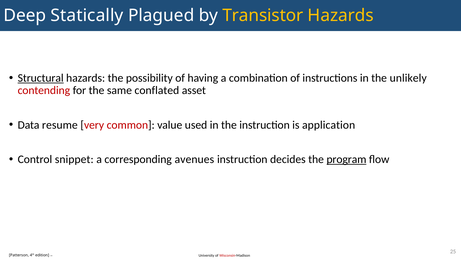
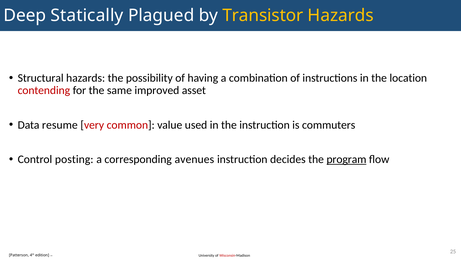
Structural underline: present -> none
unlikely: unlikely -> location
conflated: conflated -> improved
application: application -> commuters
snippet: snippet -> posting
